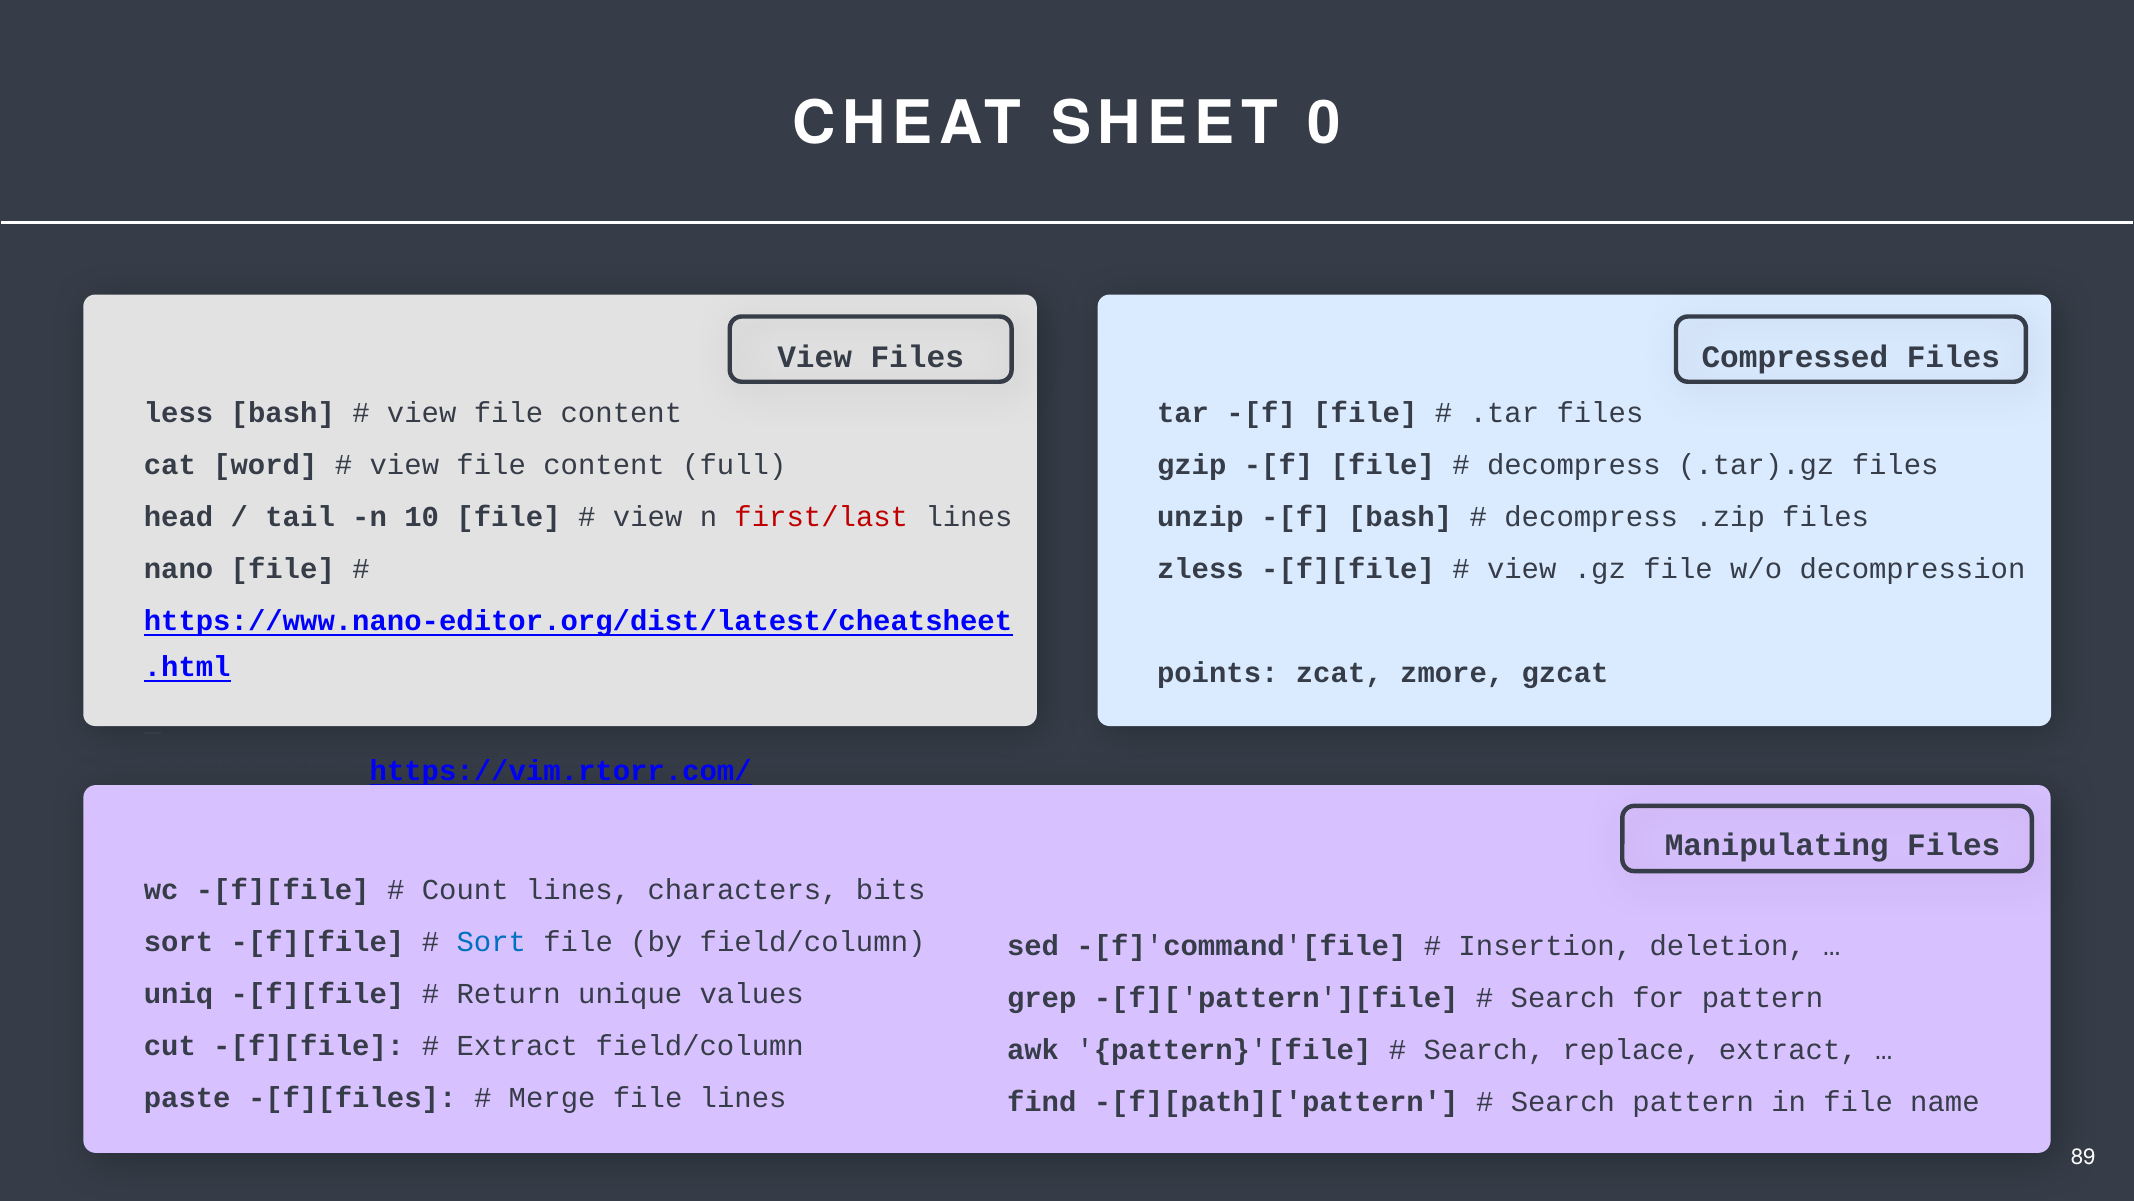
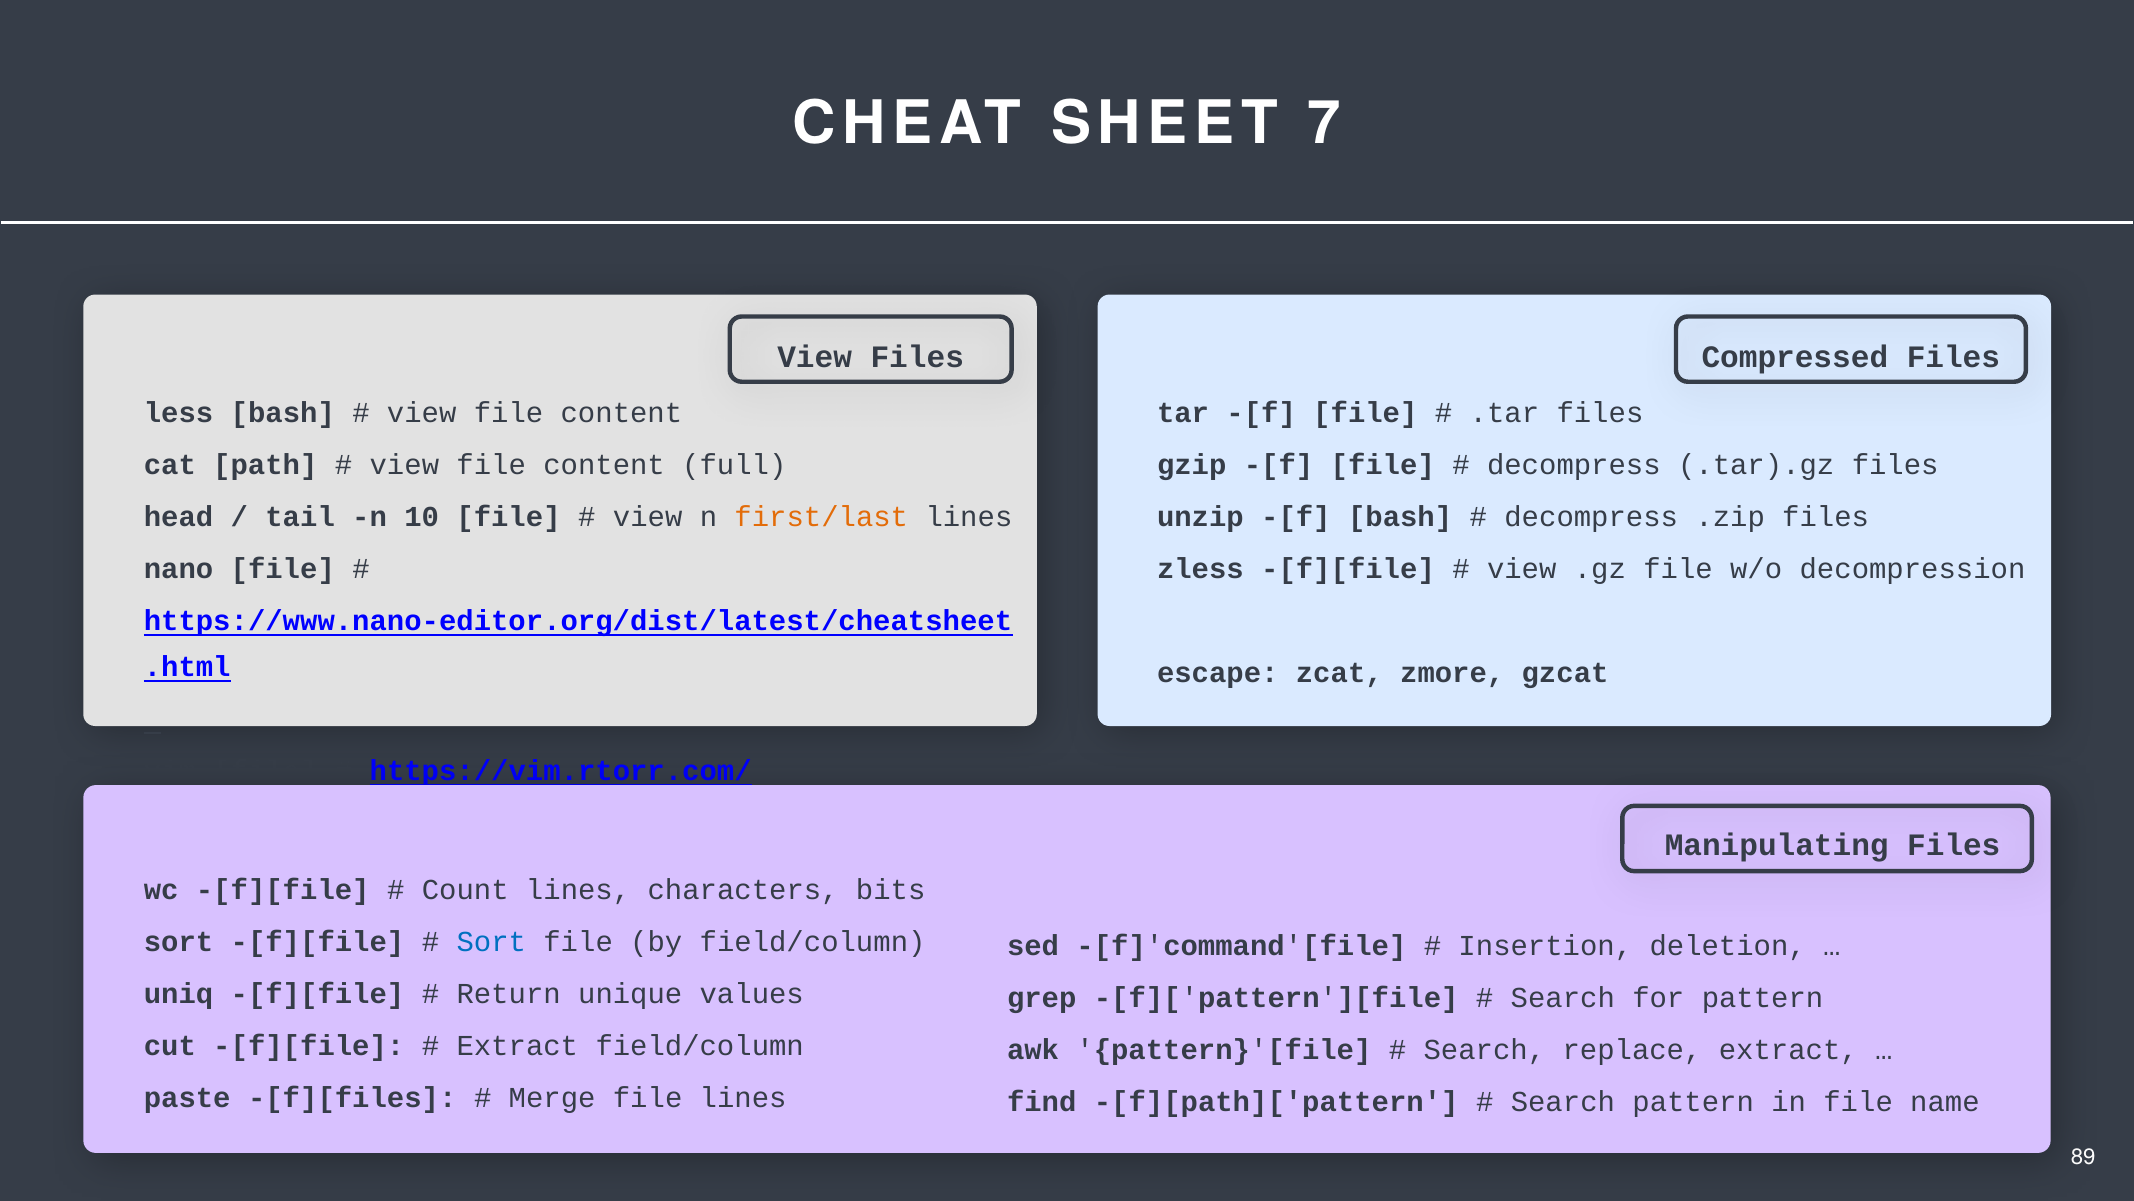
0: 0 -> 7
word: word -> path
first/last colour: red -> orange
points: points -> escape
